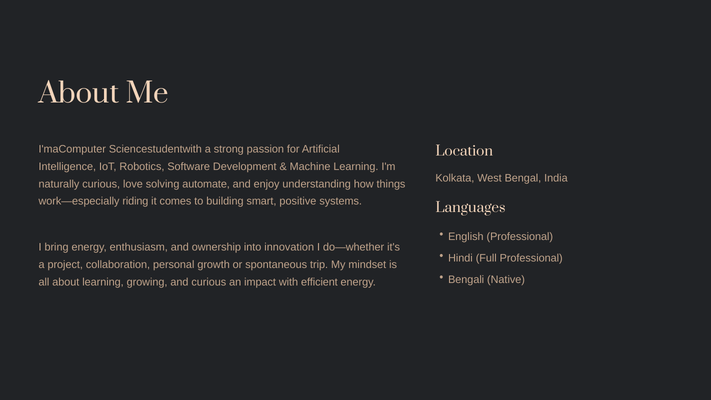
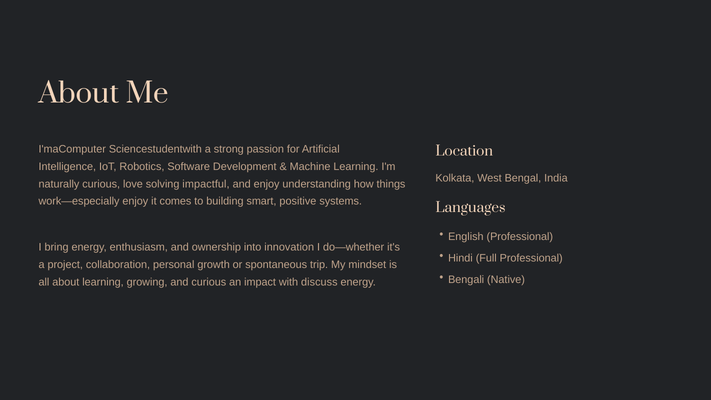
automate: automate -> impactful
work—especially riding: riding -> enjoy
efficient: efficient -> discuss
